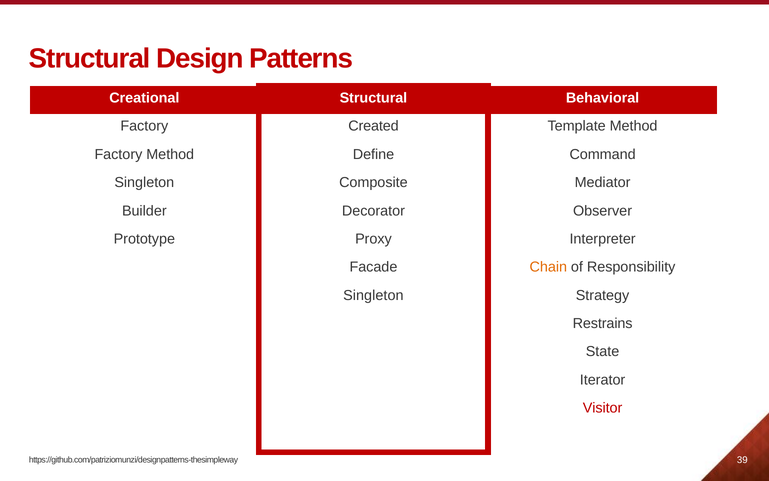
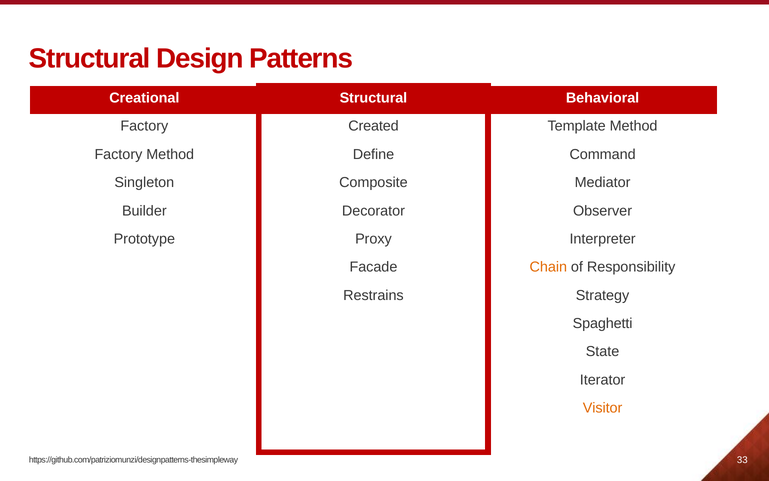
Singleton at (373, 295): Singleton -> Restrains
Restrains: Restrains -> Spaghetti
Visitor colour: red -> orange
39: 39 -> 33
